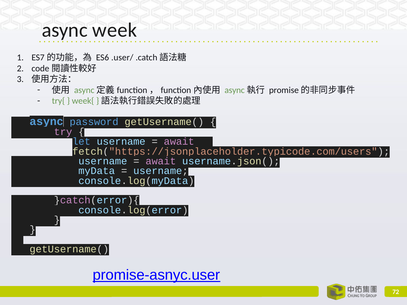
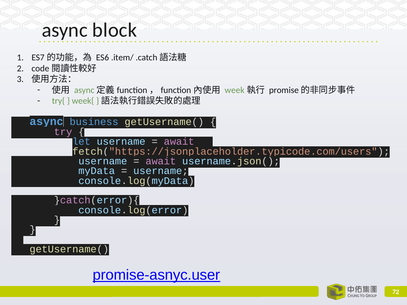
week: week -> block
.user/: .user/ -> .item/
async at (235, 90): async -> week
password: password -> business
